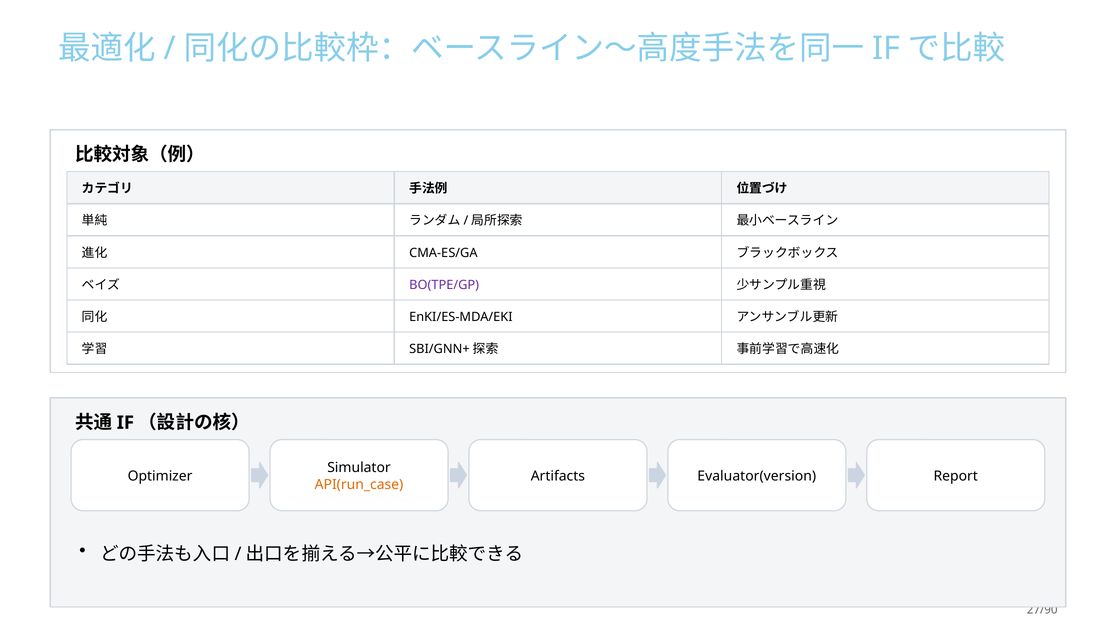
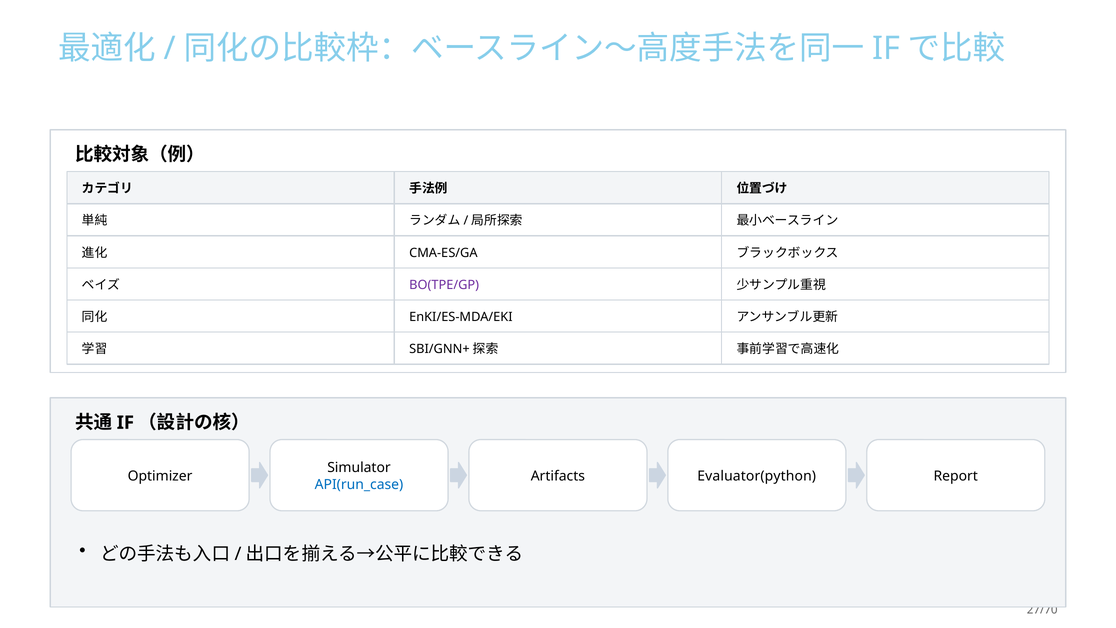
Evaluator(version: Evaluator(version -> Evaluator(python
API(run_case colour: orange -> blue
27/90: 27/90 -> 27/70
